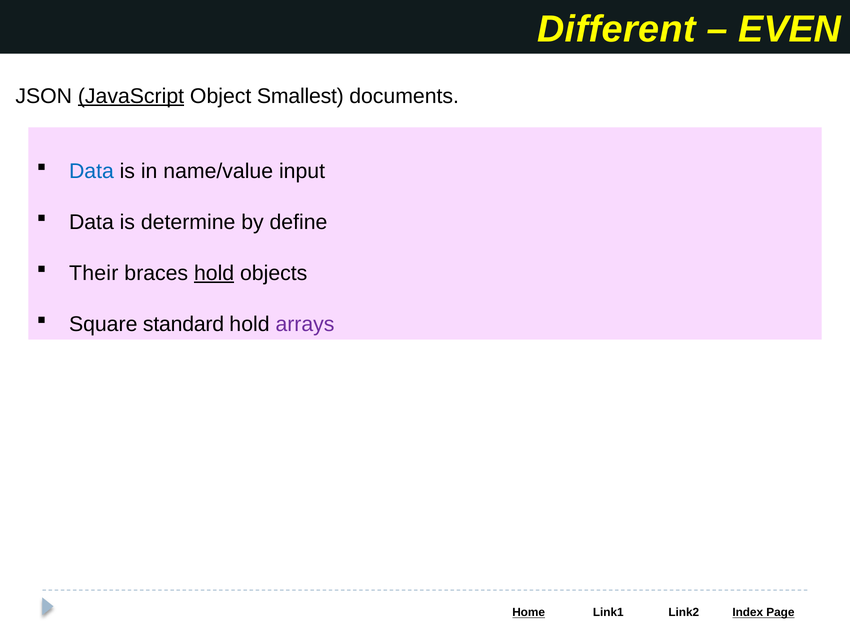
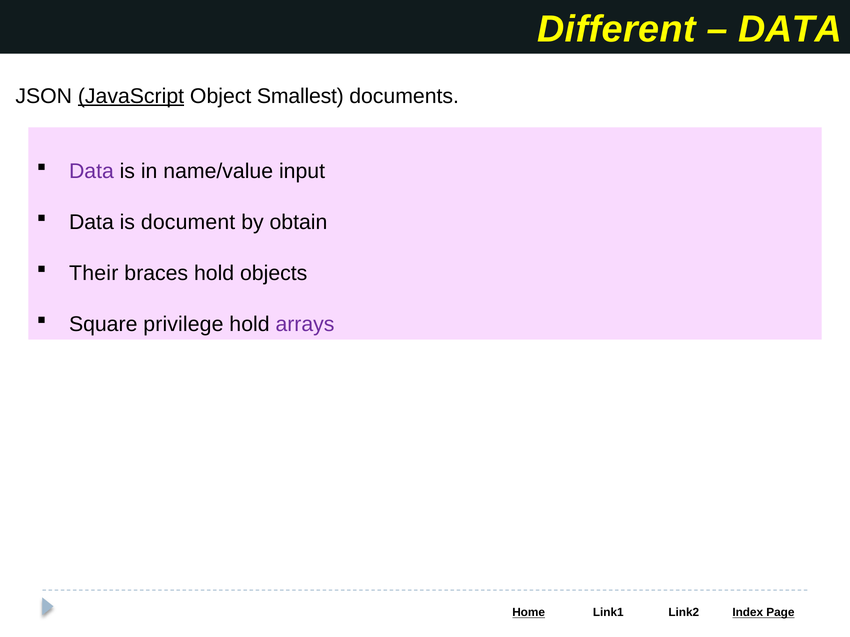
EVEN at (790, 29): EVEN -> DATA
Data at (91, 171) colour: blue -> purple
determine: determine -> document
define: define -> obtain
hold at (214, 273) underline: present -> none
standard: standard -> privilege
